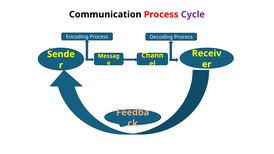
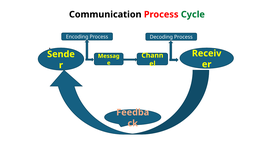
Cycle colour: purple -> green
